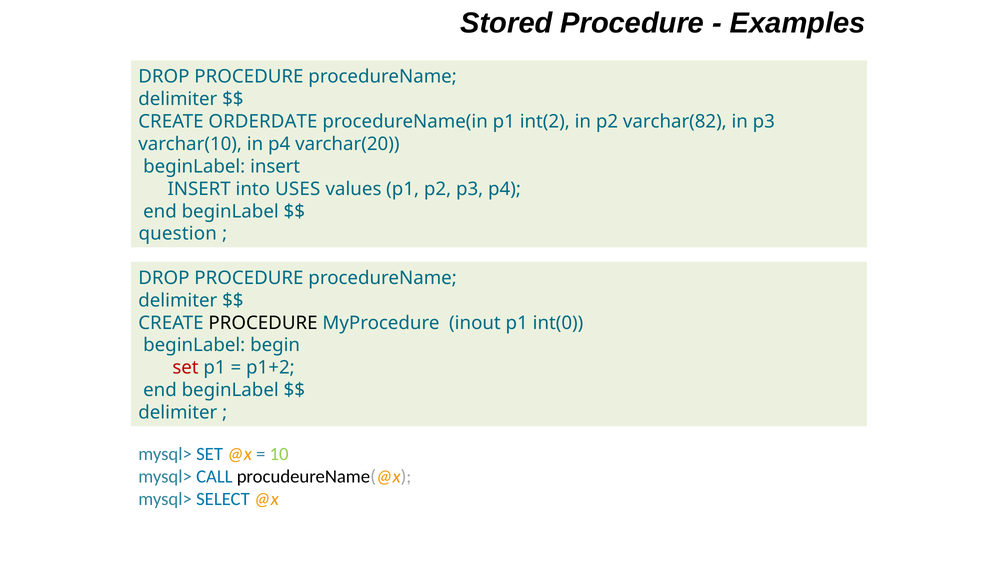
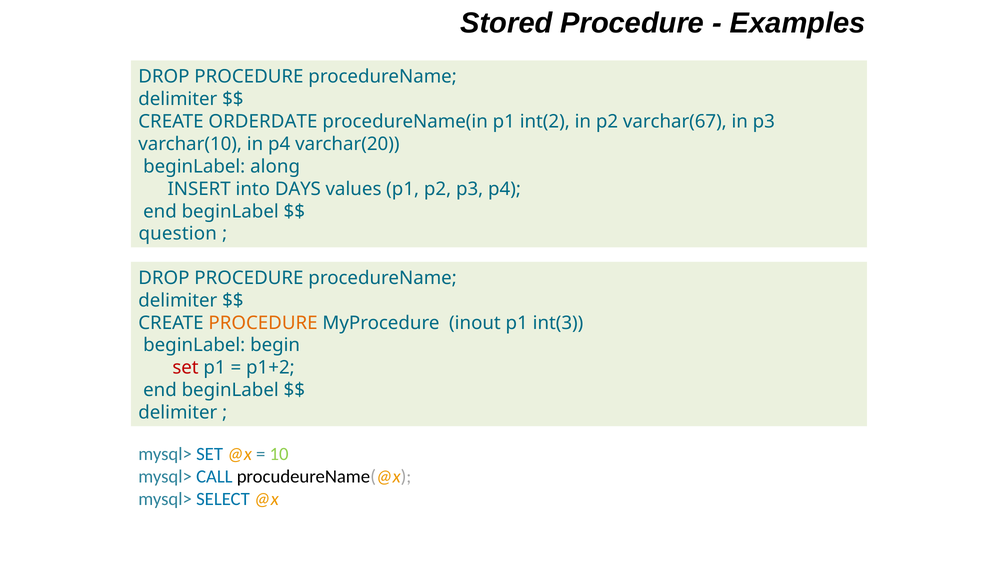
varchar(82: varchar(82 -> varchar(67
beginLabel insert: insert -> along
USES: USES -> DAYS
PROCEDURE at (263, 323) colour: black -> orange
int(0: int(0 -> int(3
